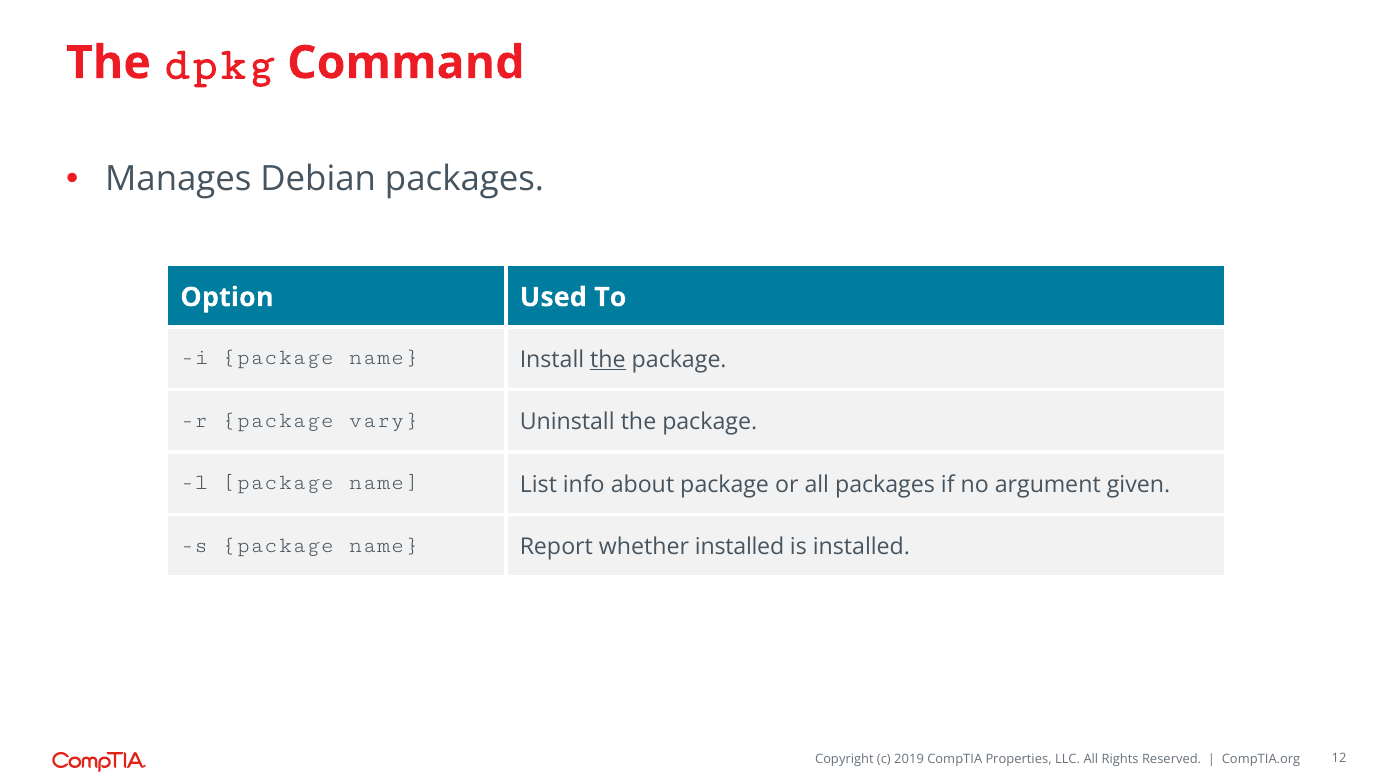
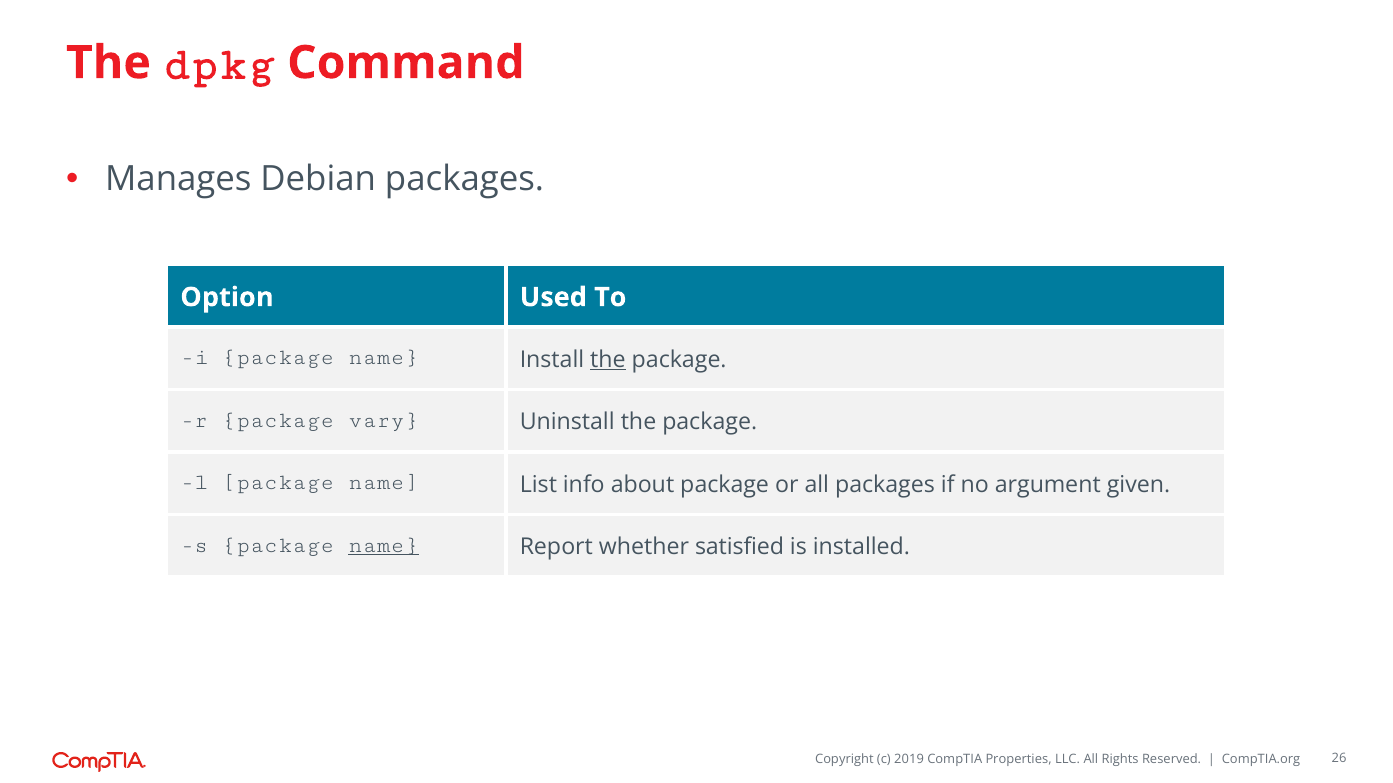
name at (384, 545) underline: none -> present
whether installed: installed -> satisfied
12: 12 -> 26
